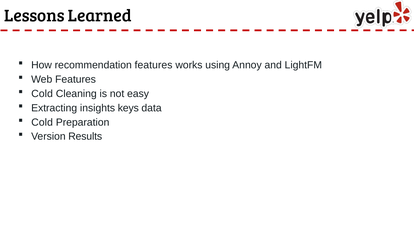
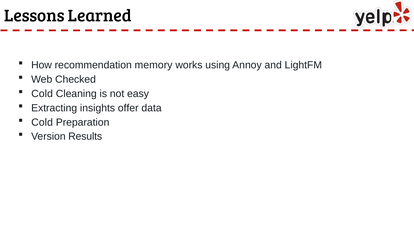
recommendation features: features -> memory
Web Features: Features -> Checked
keys: keys -> offer
